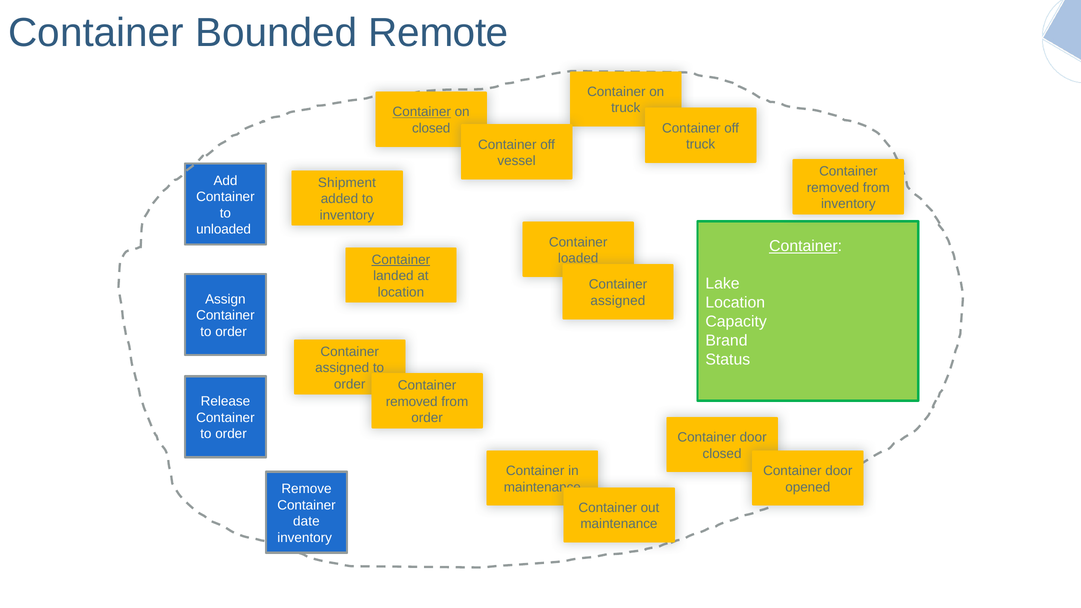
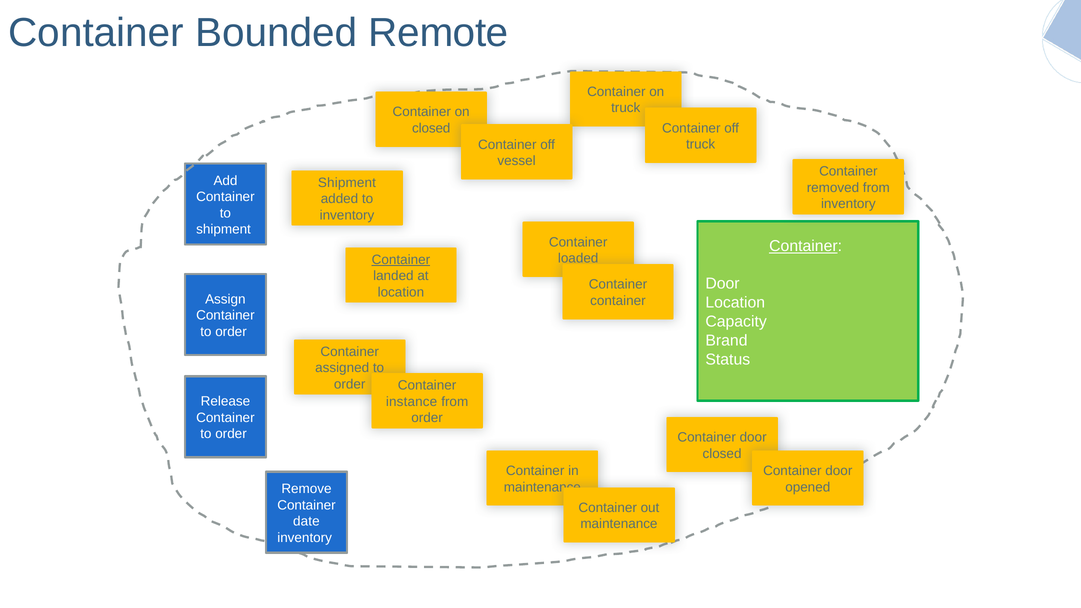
Container at (422, 112) underline: present -> none
unloaded at (224, 229): unloaded -> shipment
Lake at (723, 284): Lake -> Door
assigned at (618, 301): assigned -> container
removed at (412, 402): removed -> instance
